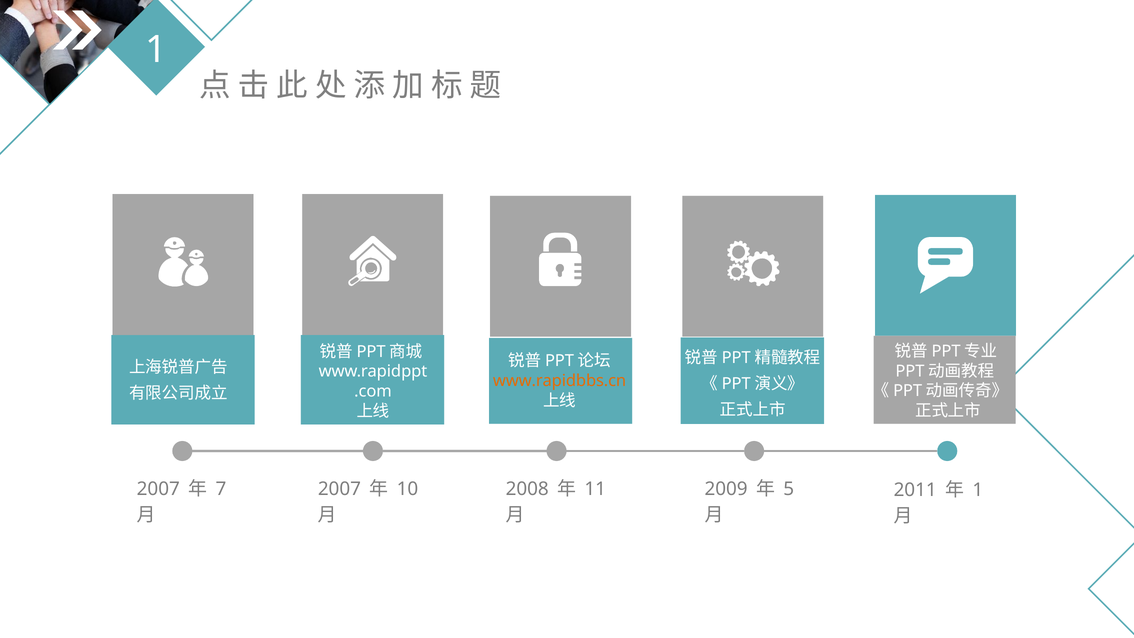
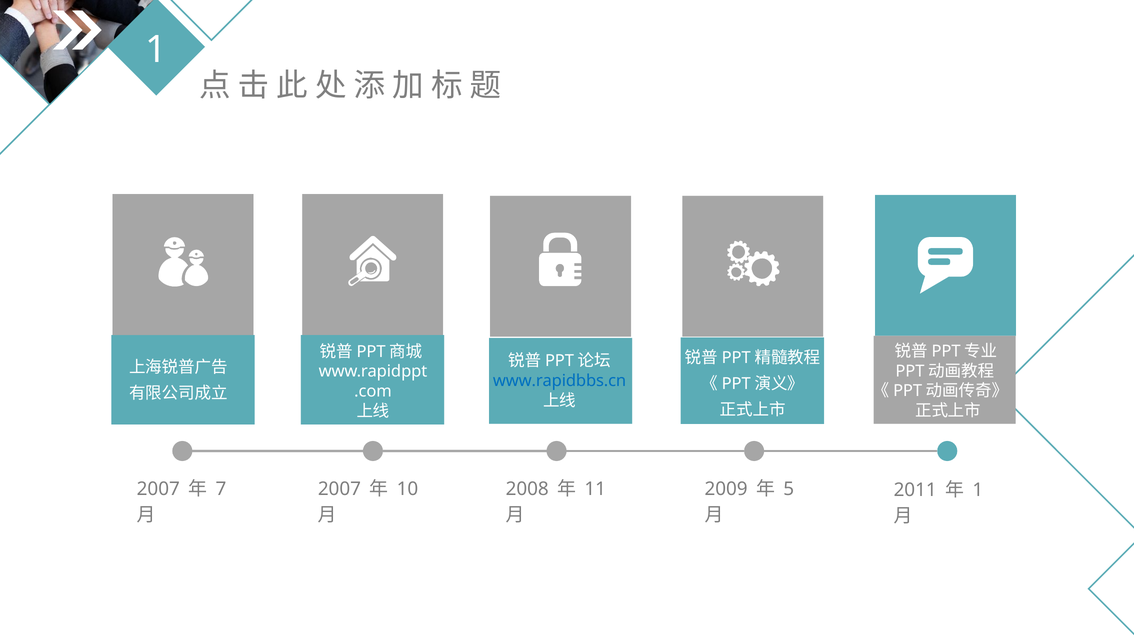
www.rapidbbs.cn colour: orange -> blue
